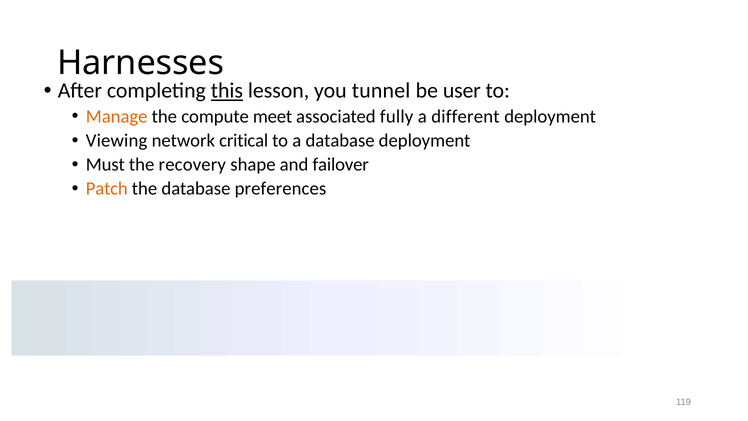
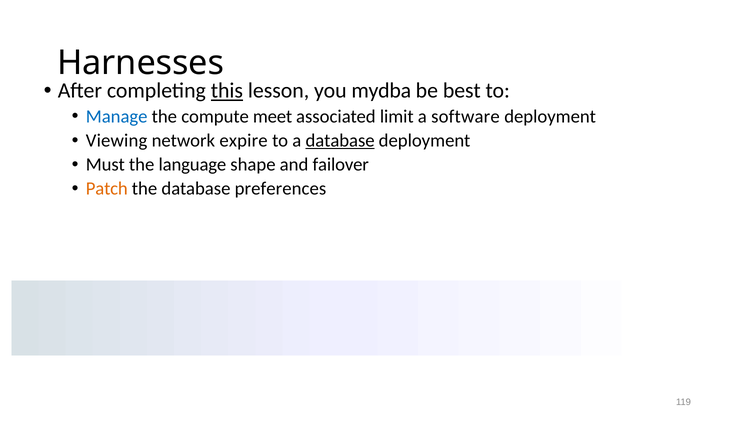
tunnel: tunnel -> mydba
user: user -> best
Manage colour: orange -> blue
fully: fully -> limit
different: different -> software
critical: critical -> expire
database at (340, 141) underline: none -> present
recovery: recovery -> language
